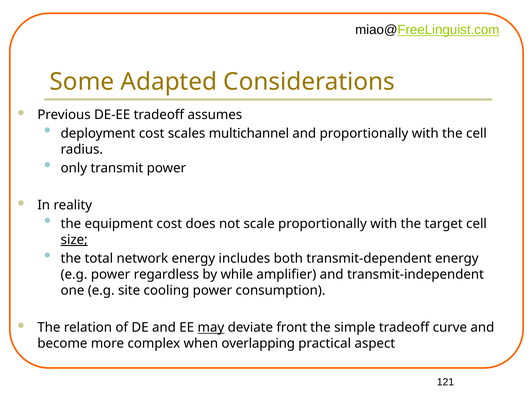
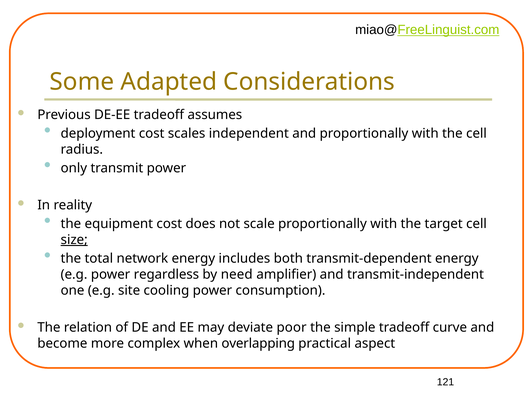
multichannel: multichannel -> independent
while: while -> need
may underline: present -> none
front: front -> poor
